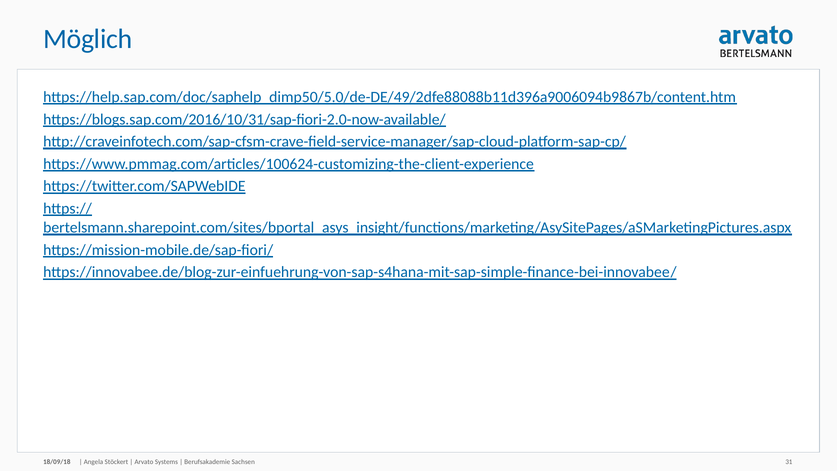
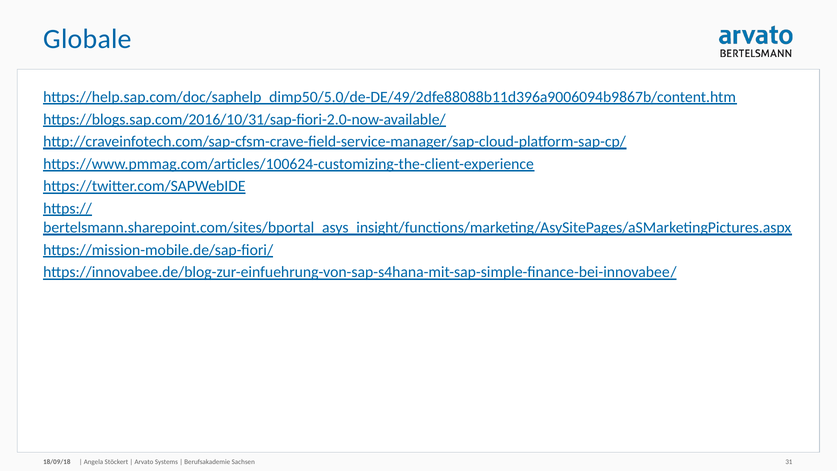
Möglich: Möglich -> Globale
